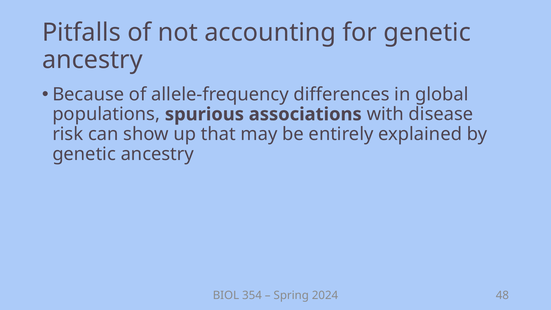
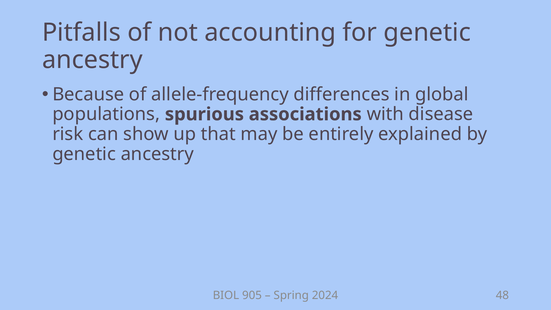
354: 354 -> 905
